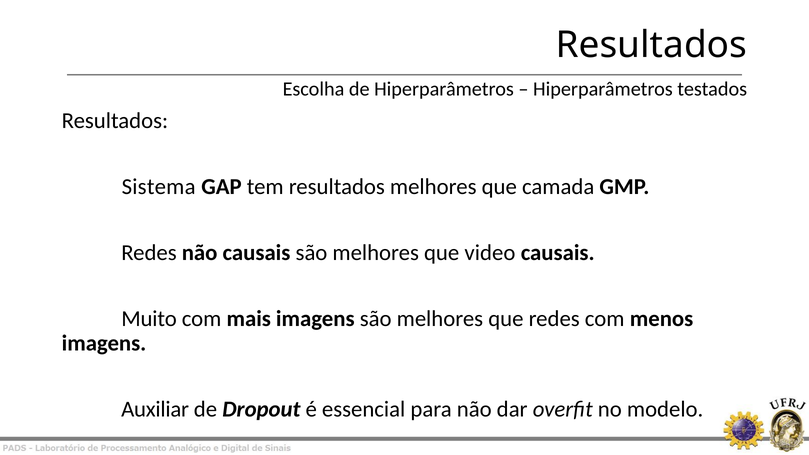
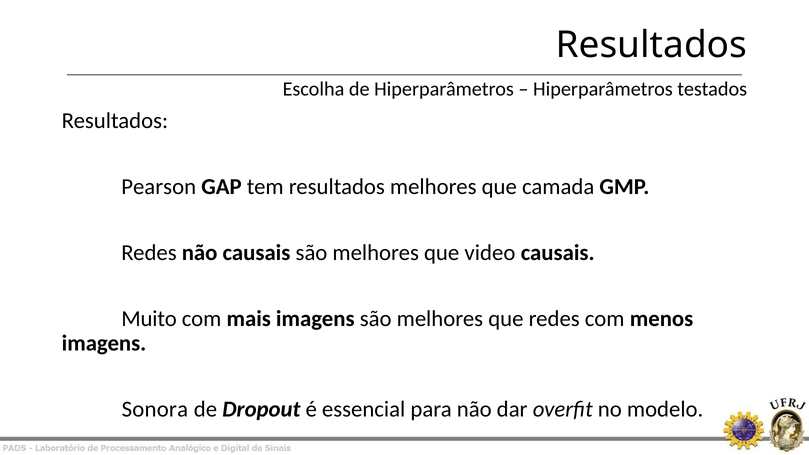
Sistema: Sistema -> Pearson
Auxiliar: Auxiliar -> Sonora
